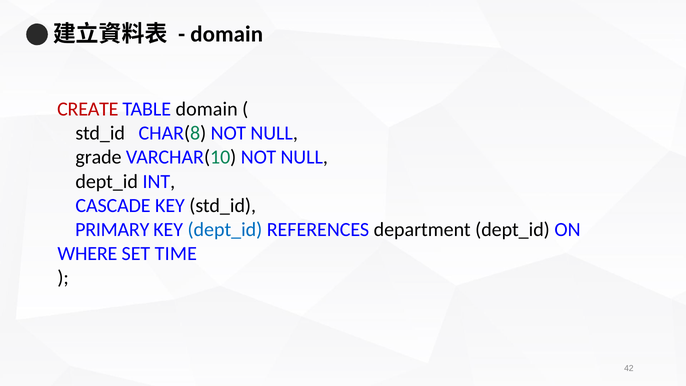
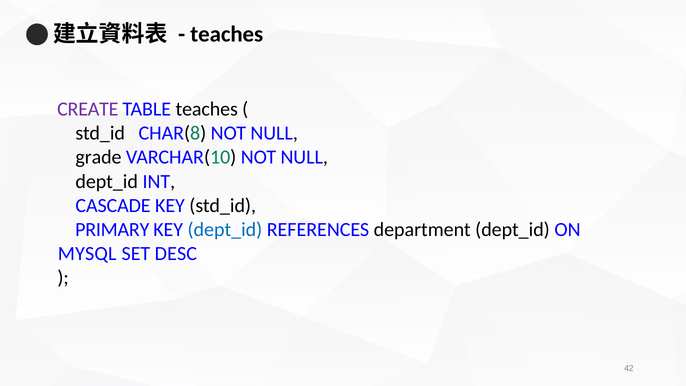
domain at (227, 34): domain -> teaches
CREATE colour: red -> purple
TABLE domain: domain -> teaches
WHERE: WHERE -> MYSQL
TIME: TIME -> DESC
